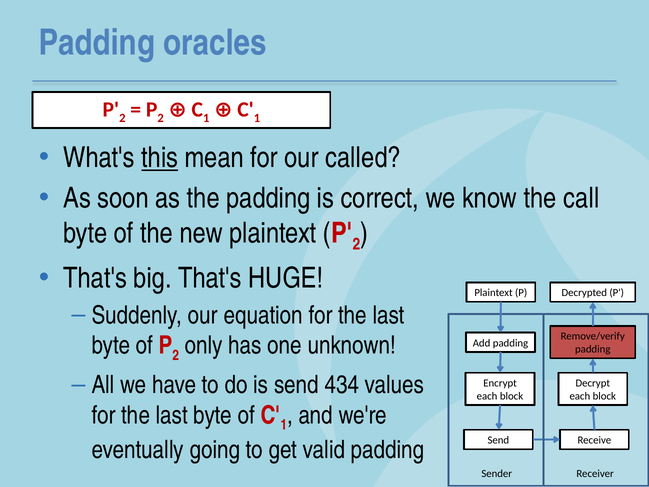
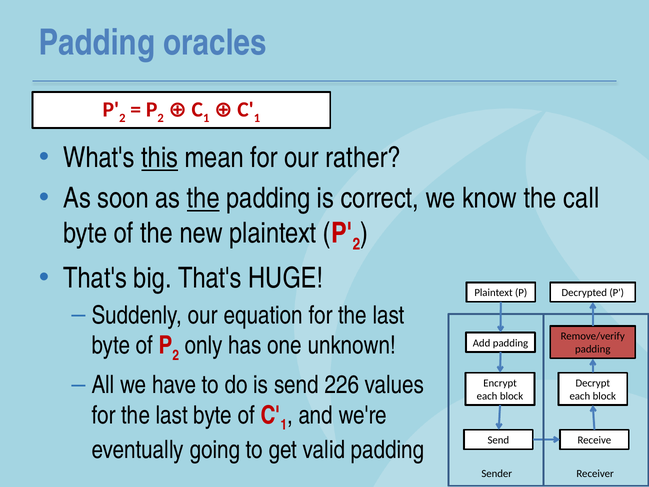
called: called -> rather
the at (203, 198) underline: none -> present
434: 434 -> 226
